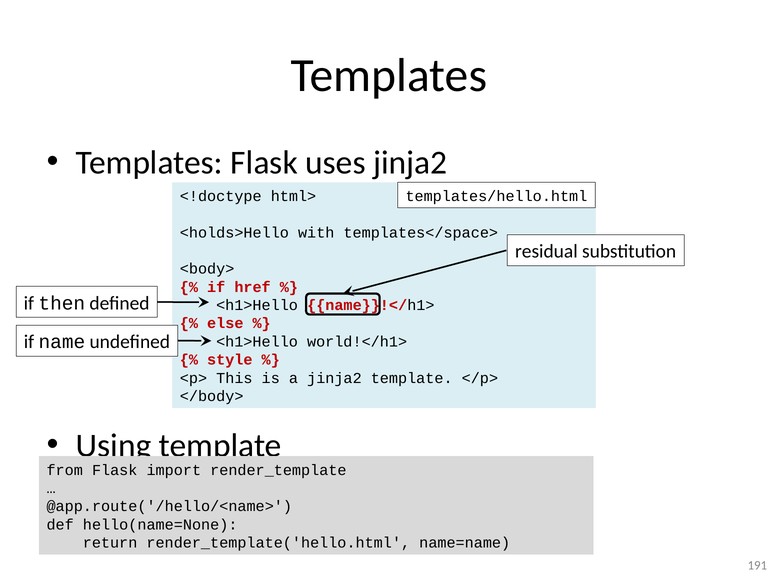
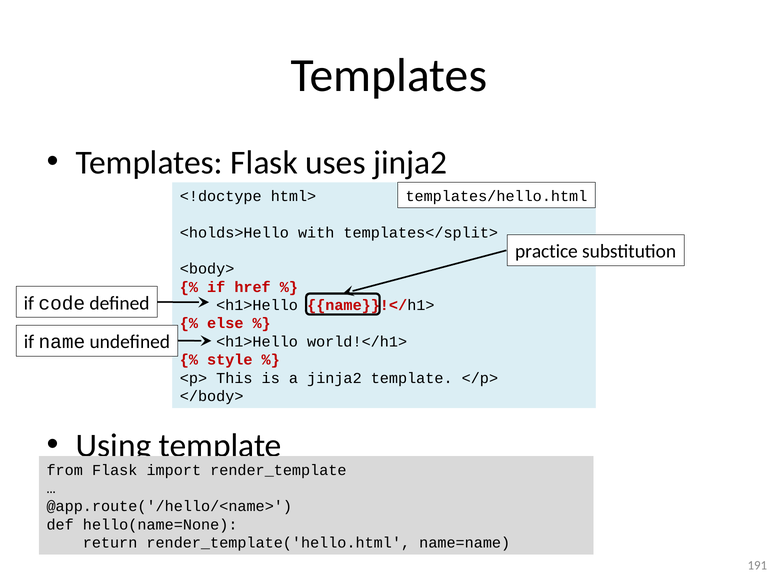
templates</space>: templates</space> -> templates</split>
residual: residual -> practice
then: then -> code
